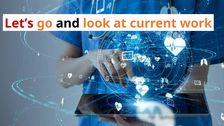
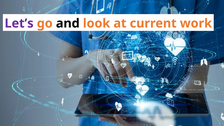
Let’s colour: red -> purple
